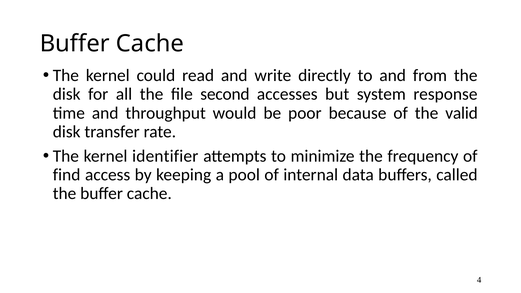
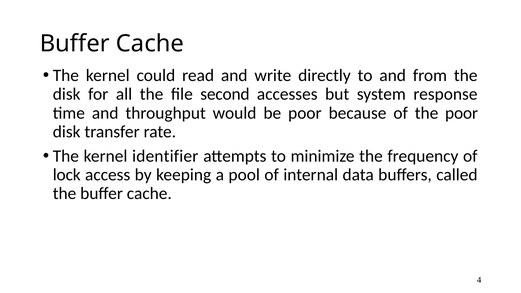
the valid: valid -> poor
find: find -> lock
